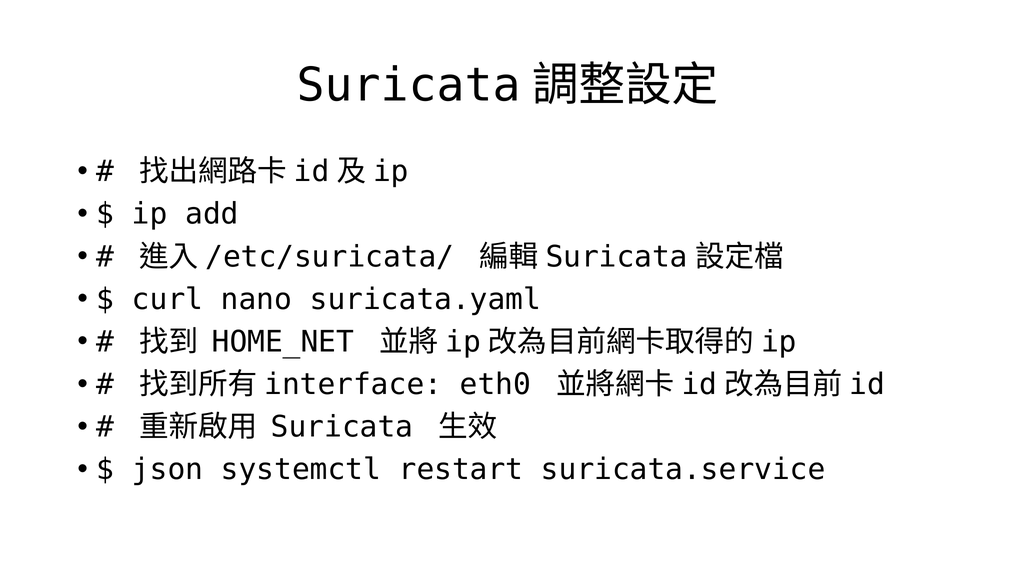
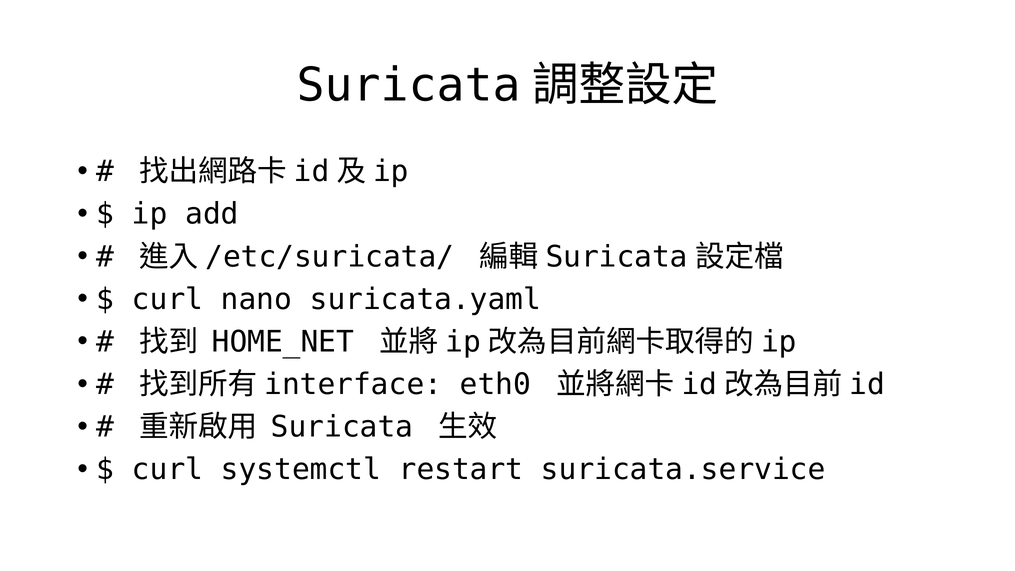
json at (168, 470): json -> curl
